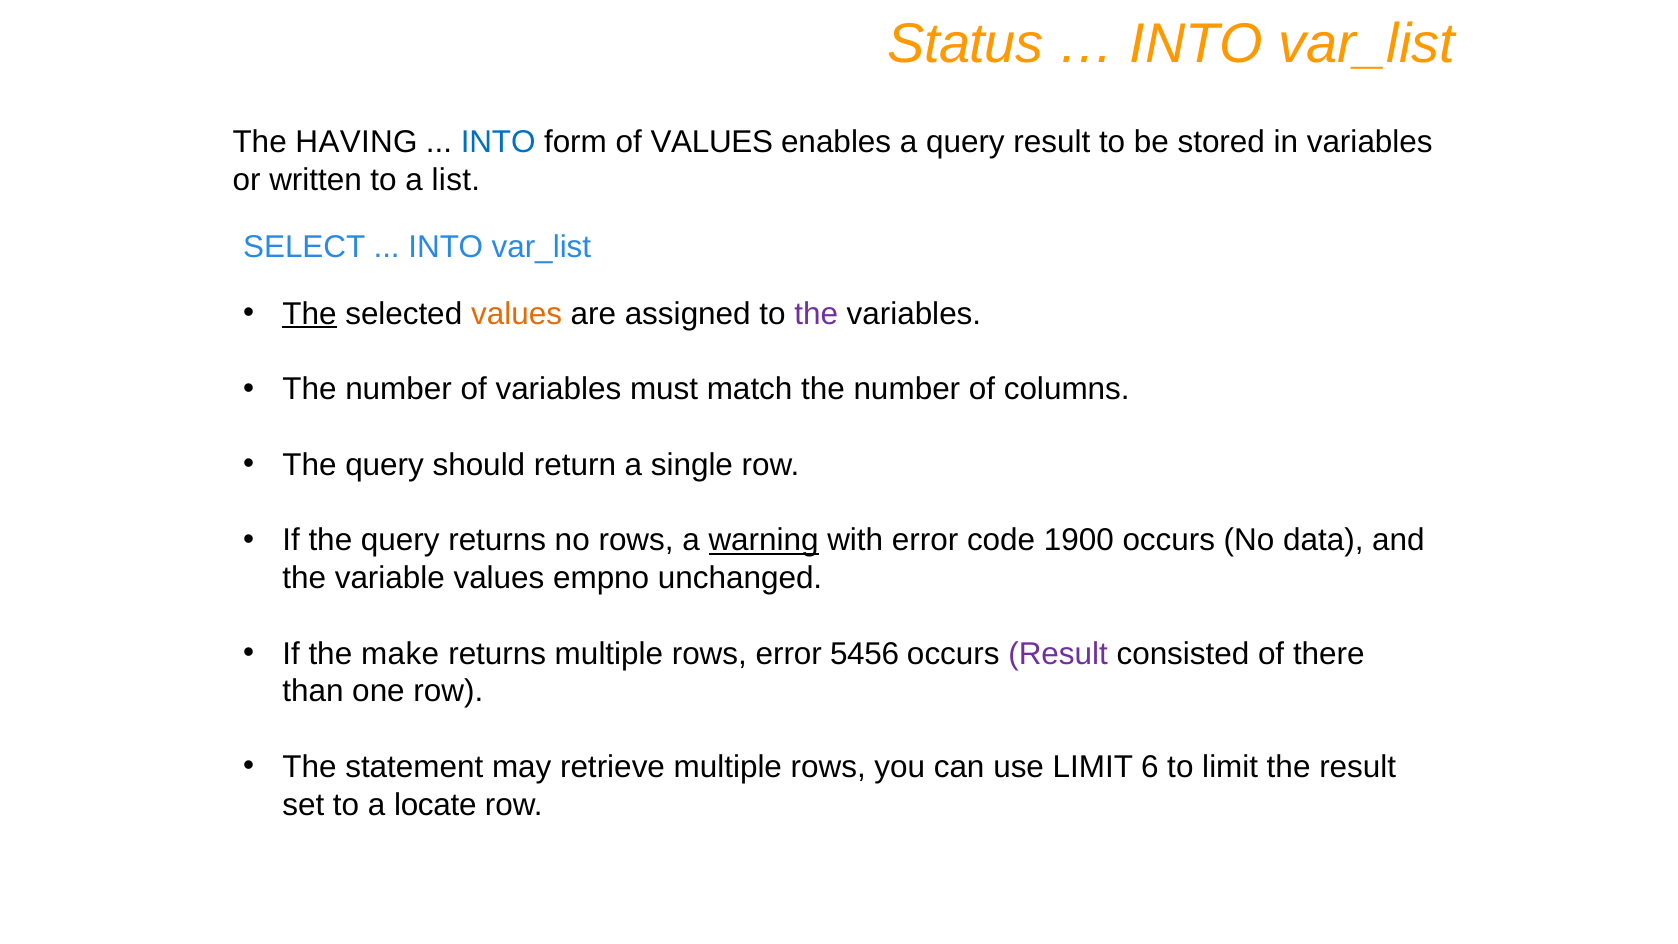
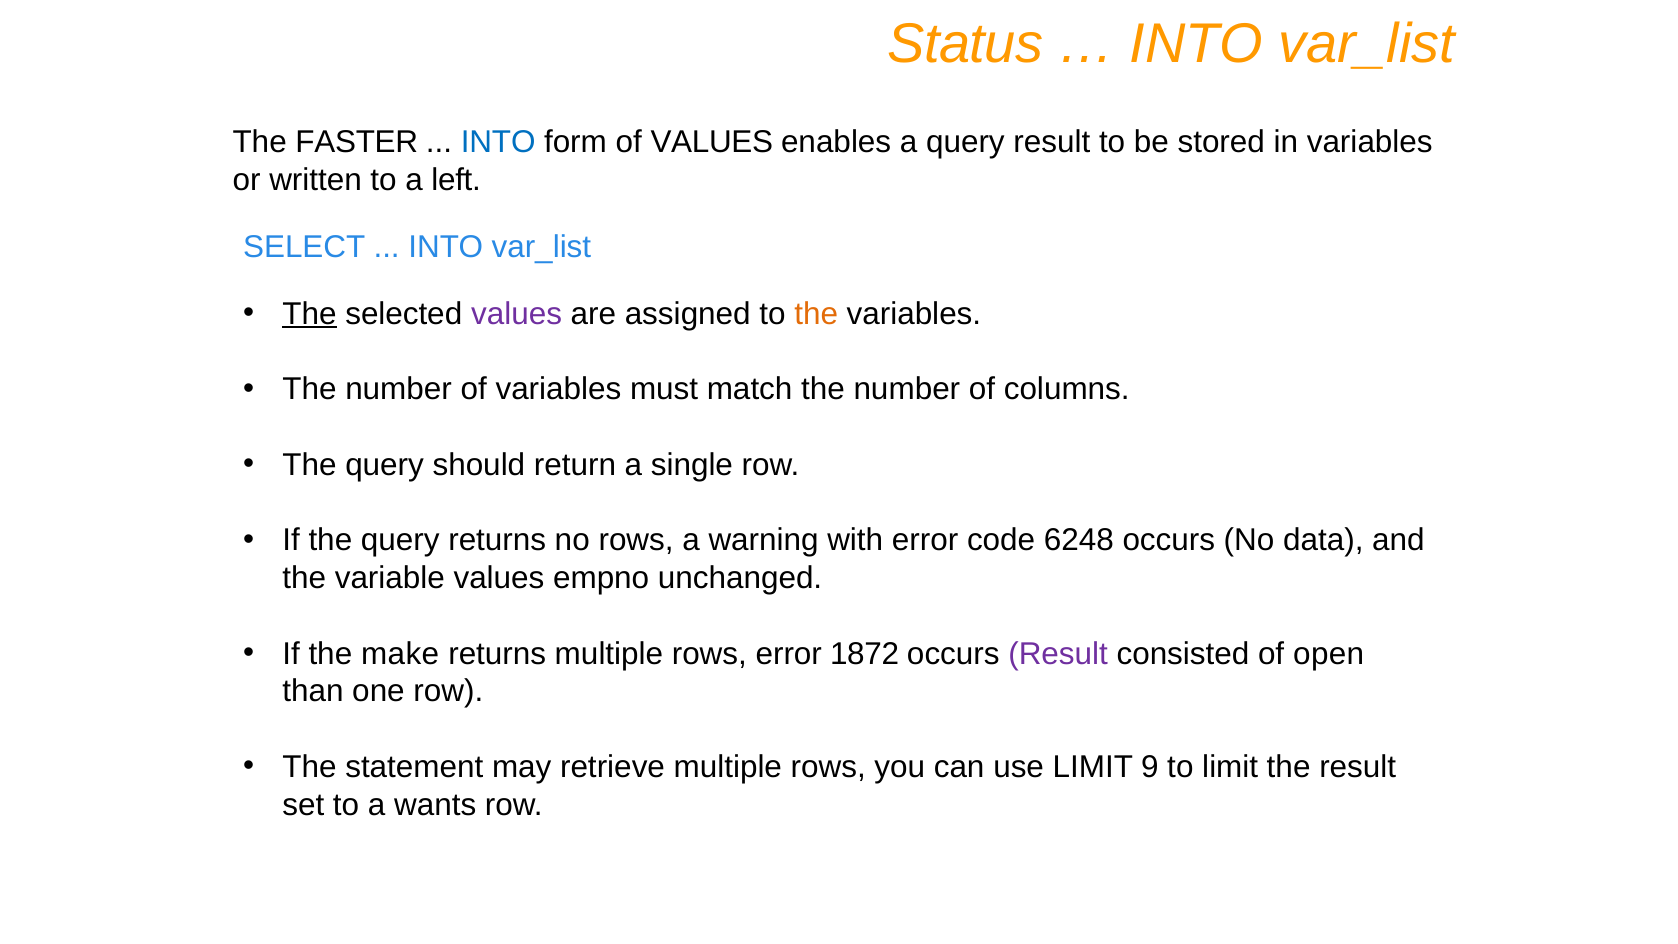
HAVING: HAVING -> FASTER
list: list -> left
values at (517, 314) colour: orange -> purple
the at (816, 314) colour: purple -> orange
warning underline: present -> none
1900: 1900 -> 6248
5456: 5456 -> 1872
there: there -> open
6: 6 -> 9
locate: locate -> wants
